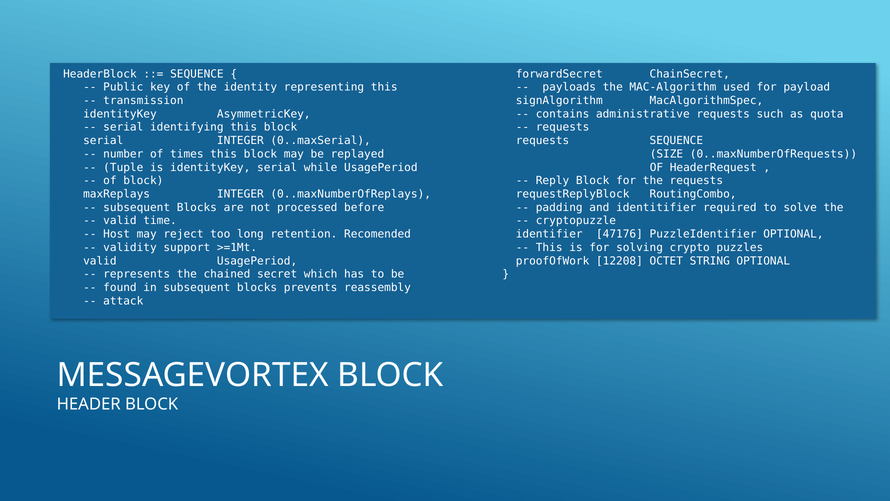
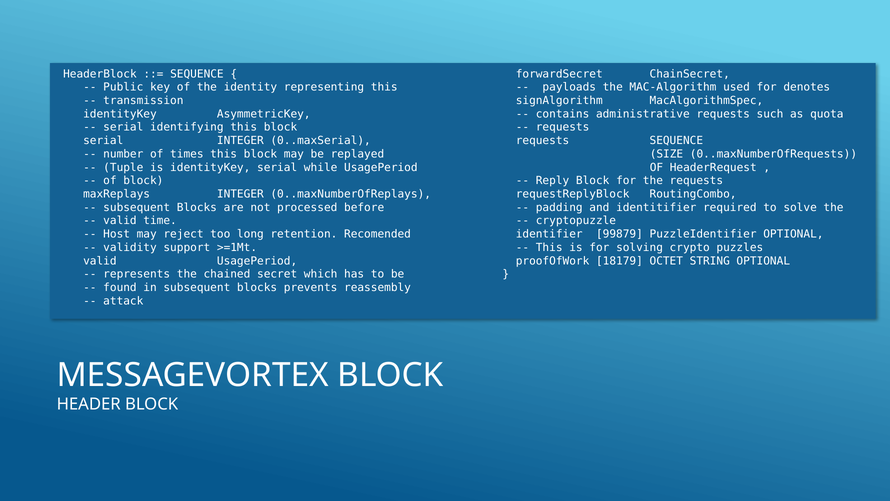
payload: payload -> denotes
47176: 47176 -> 99879
12208: 12208 -> 18179
